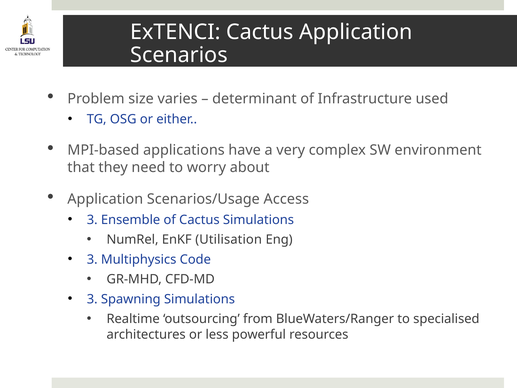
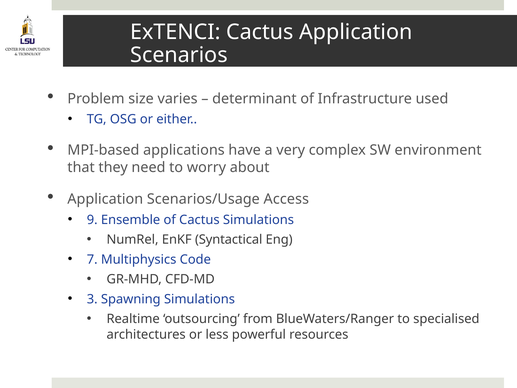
3 at (92, 220): 3 -> 9
Utilisation: Utilisation -> Syntactical
3 at (92, 259): 3 -> 7
